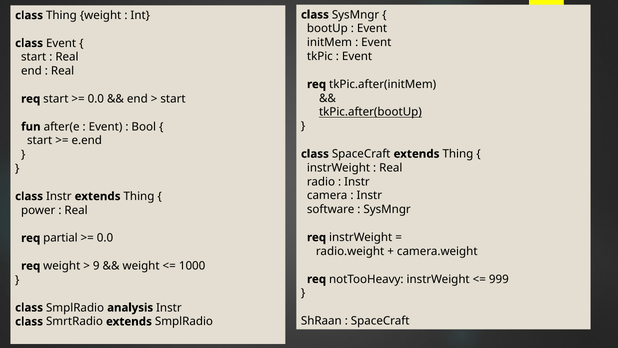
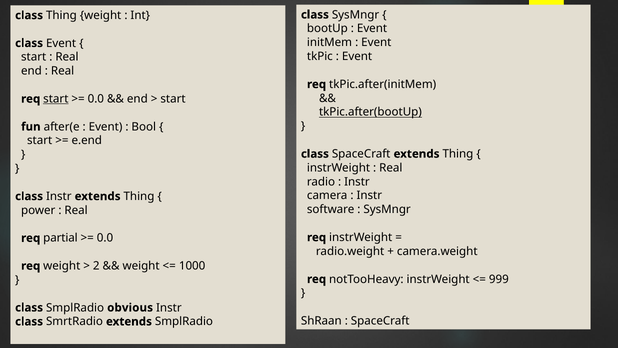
start at (56, 99) underline: none -> present
9: 9 -> 2
analysis: analysis -> obvious
